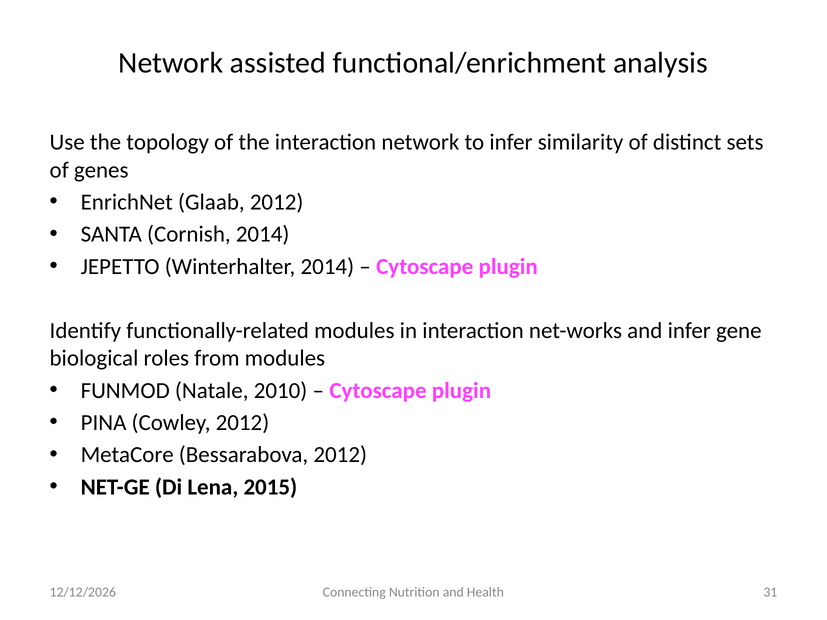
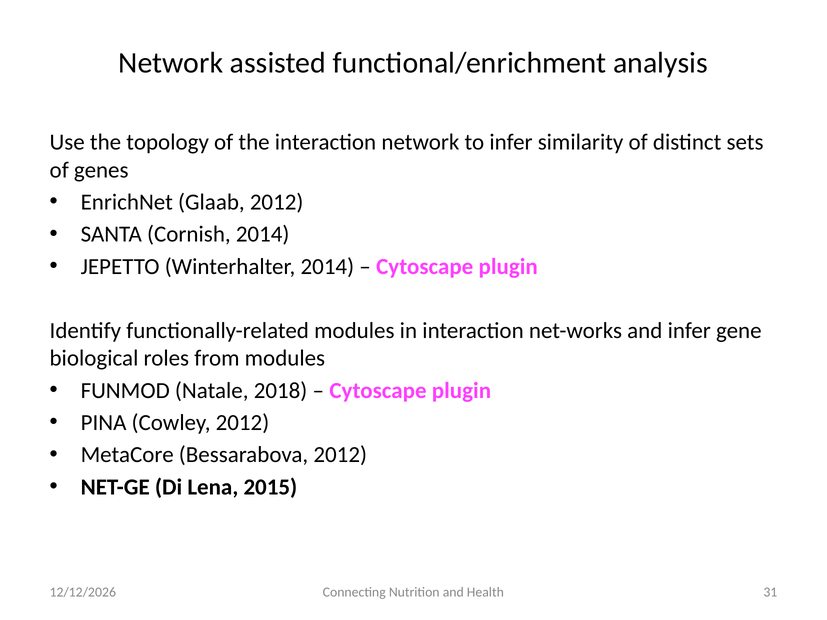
2010: 2010 -> 2018
